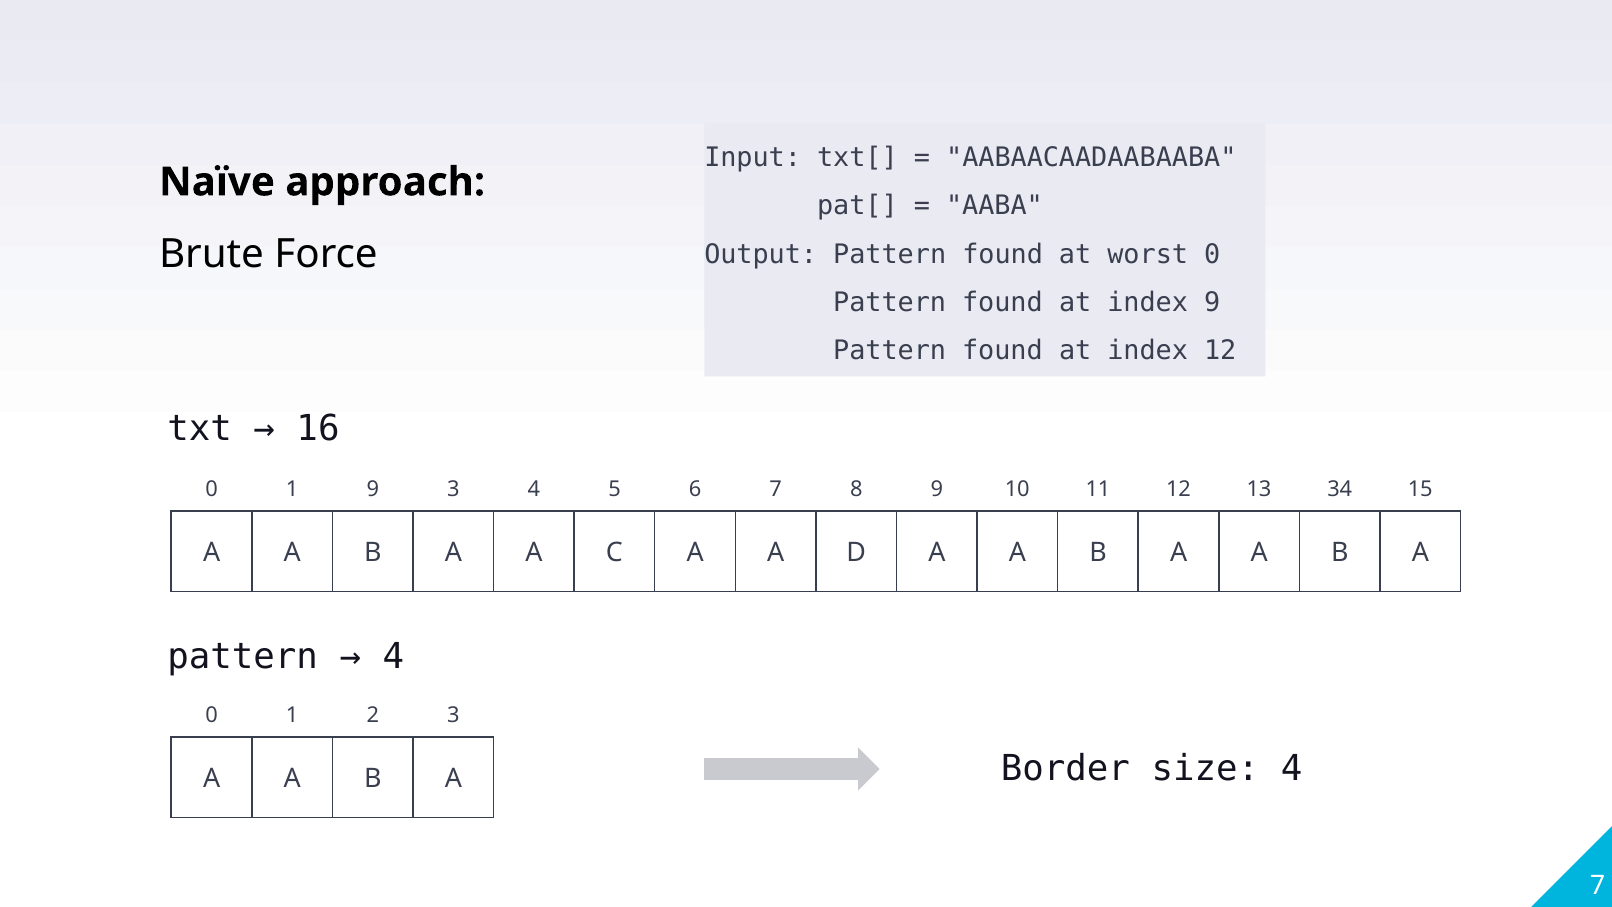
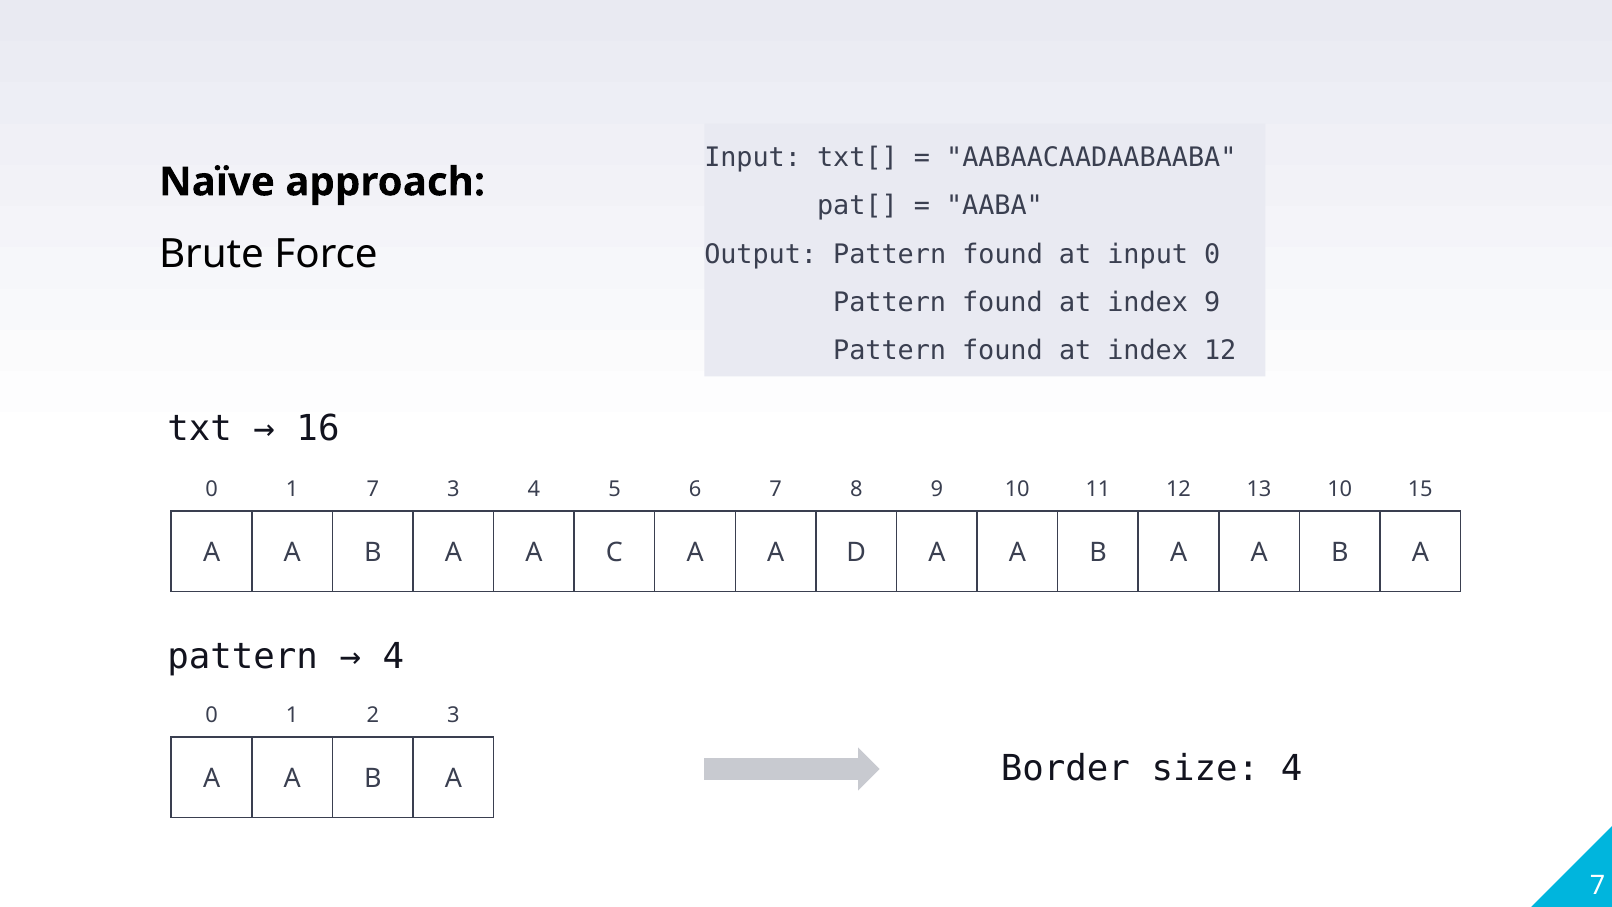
at worst: worst -> input
1 9: 9 -> 7
13 34: 34 -> 10
